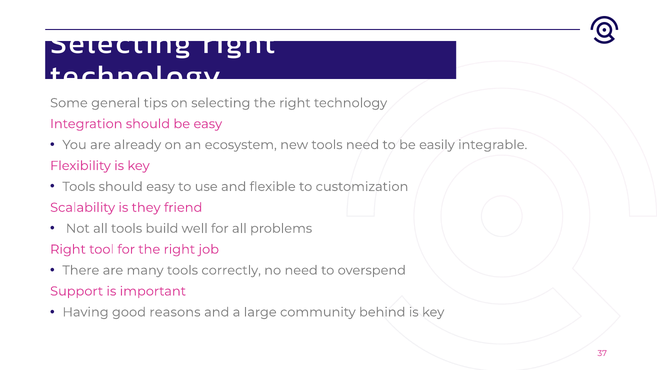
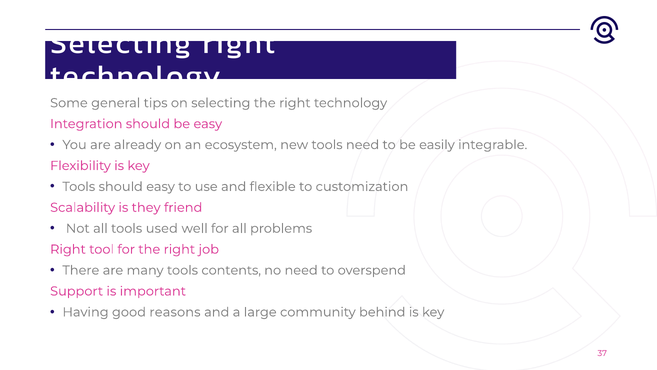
build: build -> used
correctly: correctly -> contents
